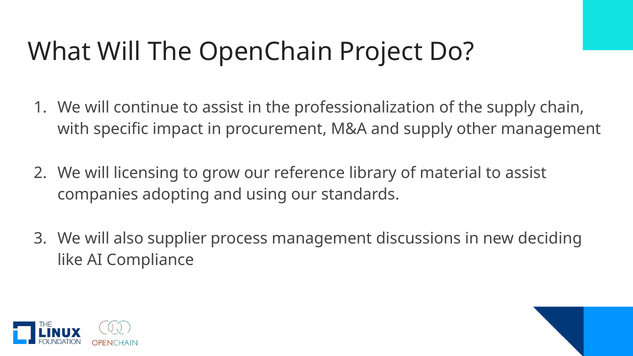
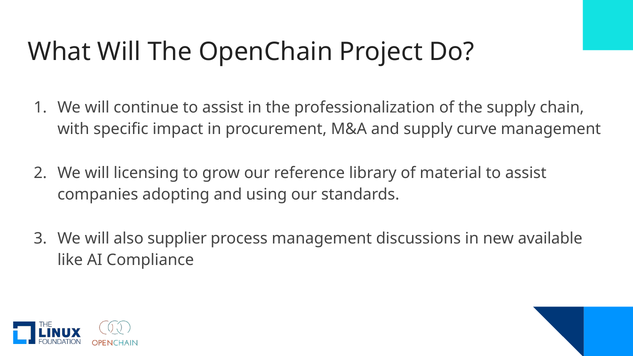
other: other -> curve
deciding: deciding -> available
